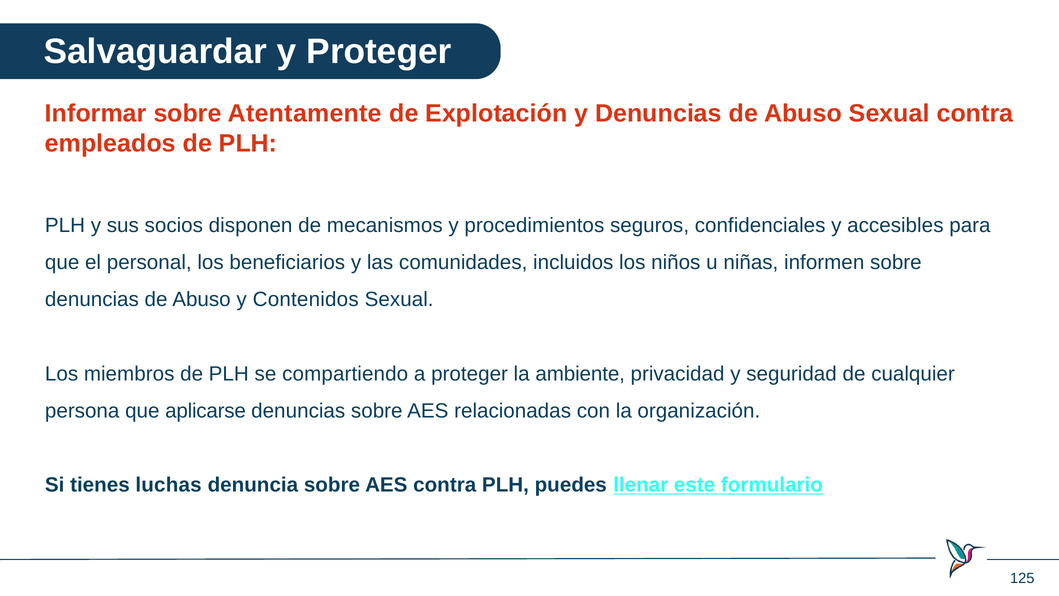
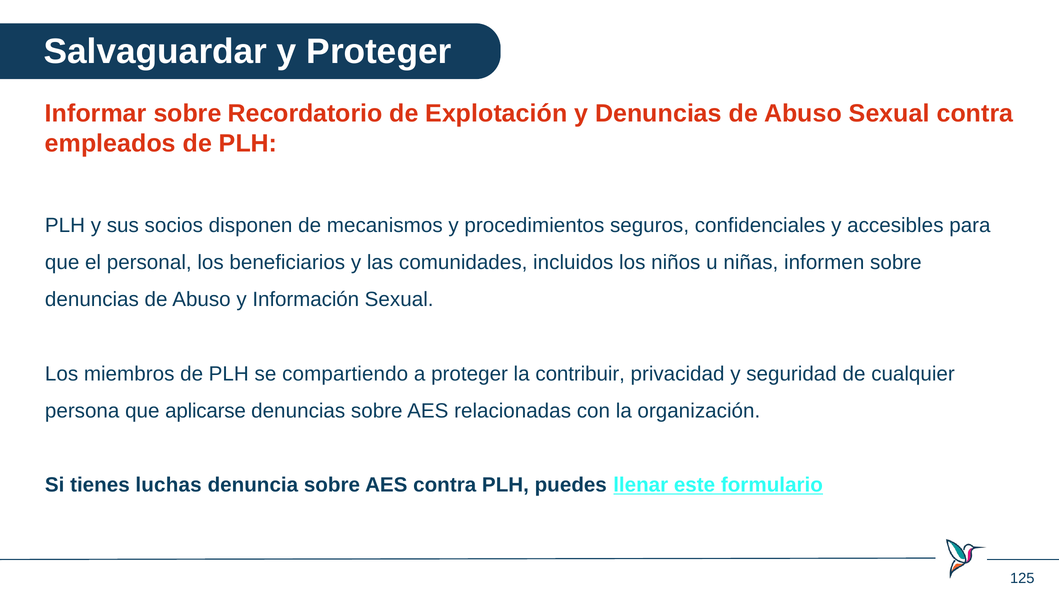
Atentamente: Atentamente -> Recordatorio
Contenidos: Contenidos -> Información
ambiente: ambiente -> contribuir
